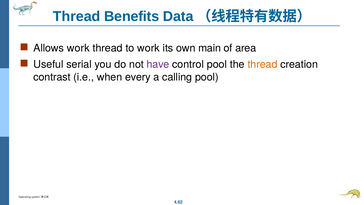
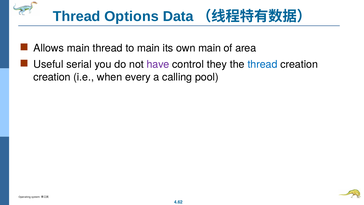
Benefits: Benefits -> Options
Allows work: work -> main
to work: work -> main
control pool: pool -> they
thread at (263, 64) colour: orange -> blue
contrast at (52, 77): contrast -> creation
